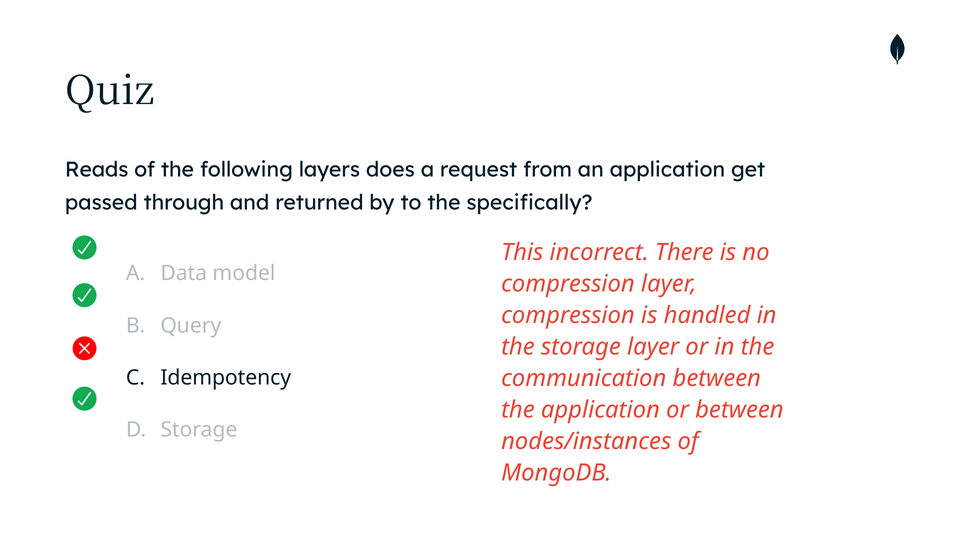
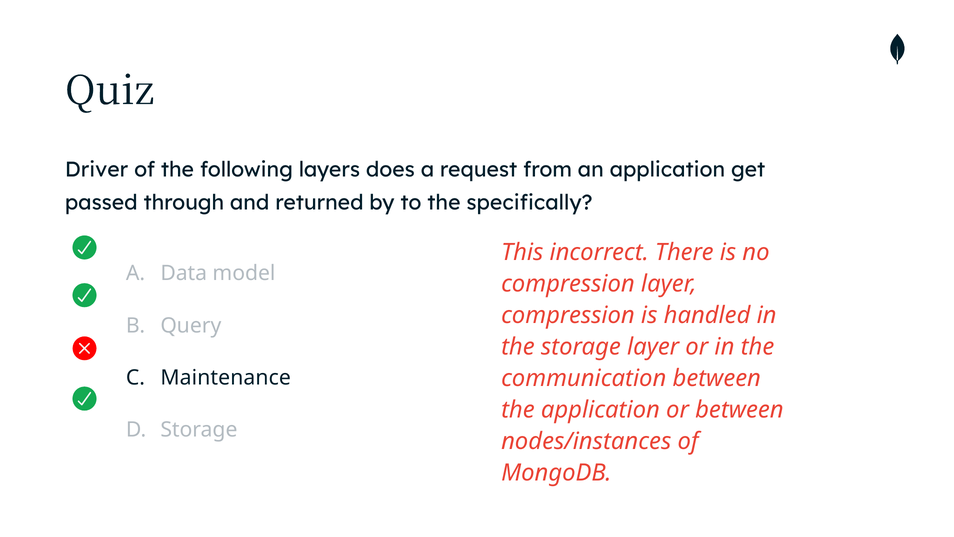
Reads: Reads -> Driver
Idempotency: Idempotency -> Maintenance
